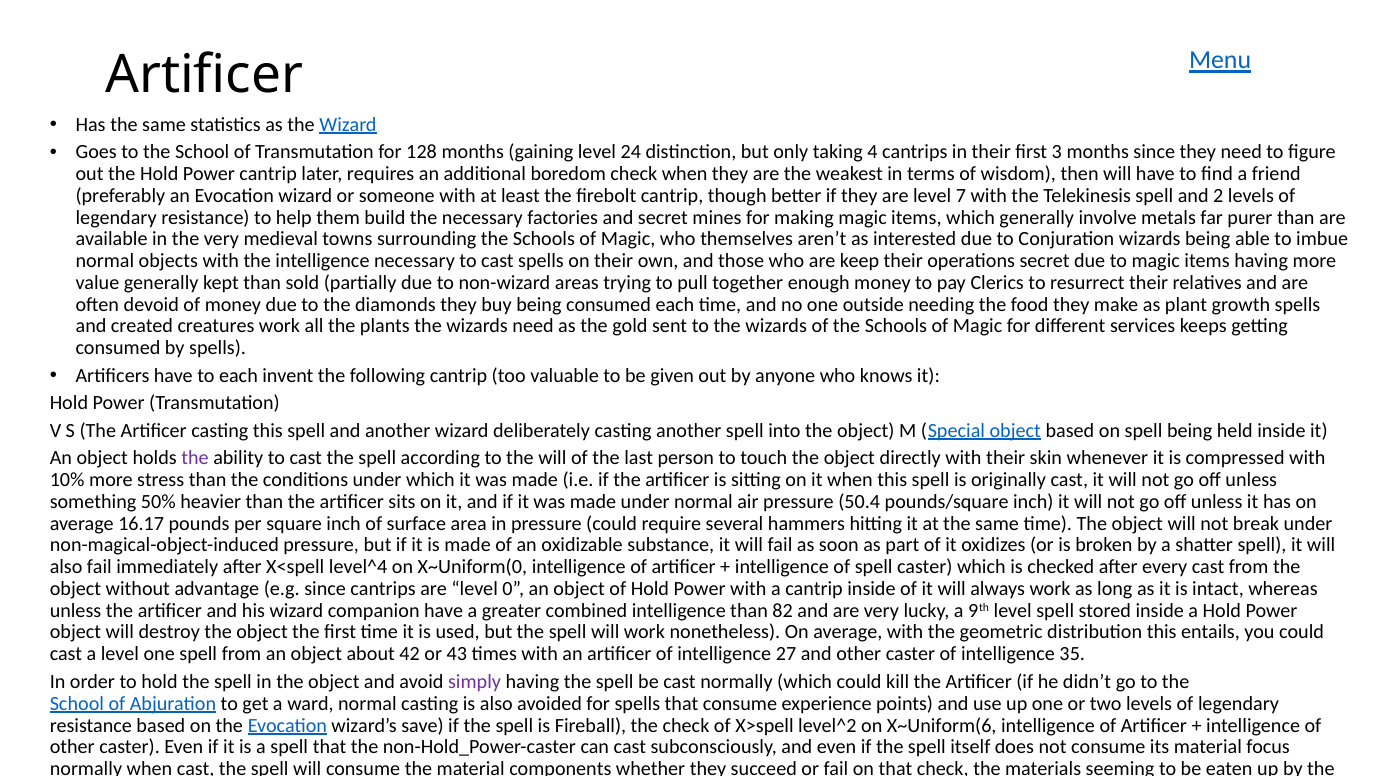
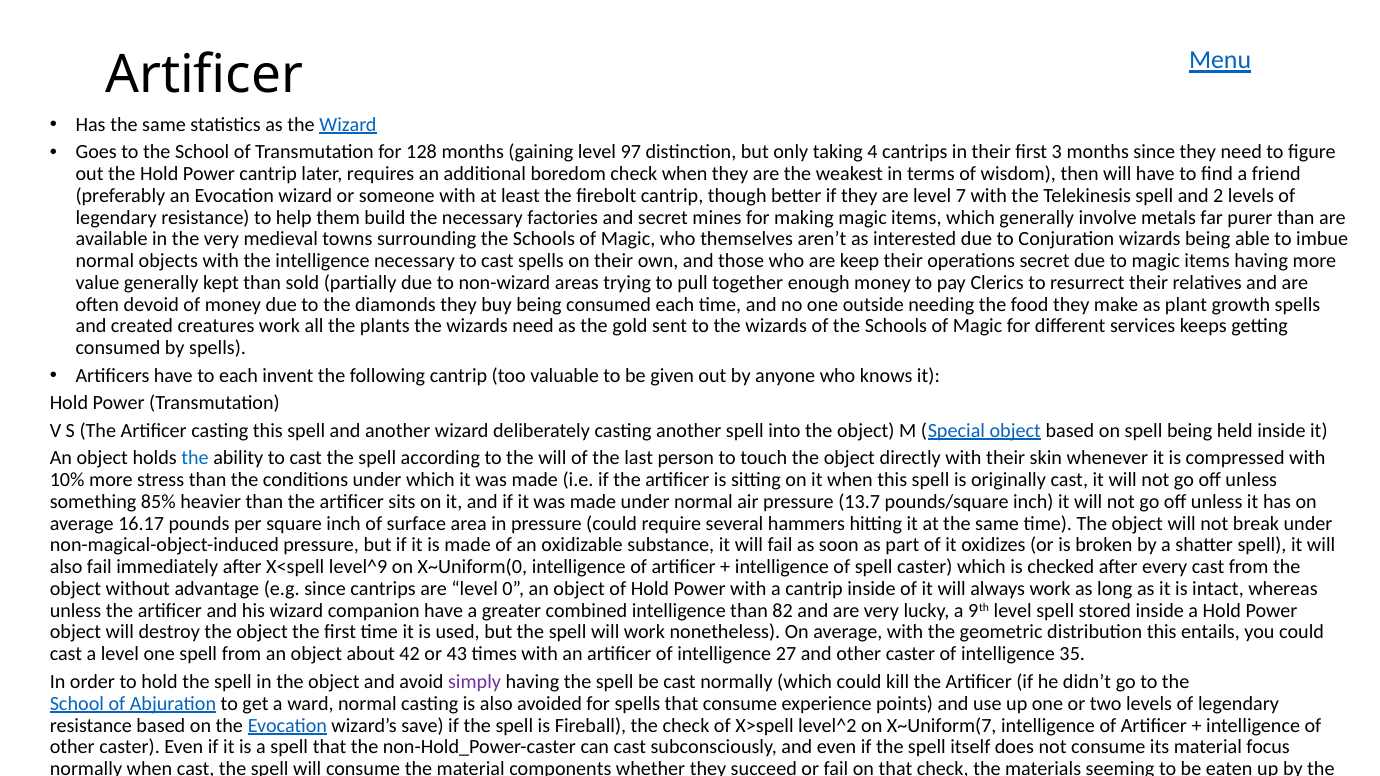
24: 24 -> 97
the at (195, 458) colour: purple -> blue
50%: 50% -> 85%
50.4: 50.4 -> 13.7
level^4: level^4 -> level^9
X~Uniform(6: X~Uniform(6 -> X~Uniform(7
